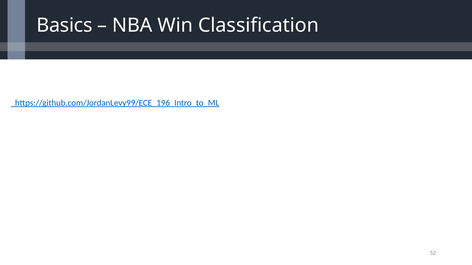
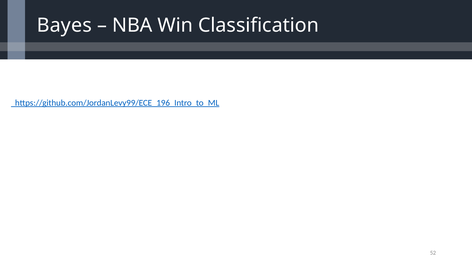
Basics: Basics -> Bayes
